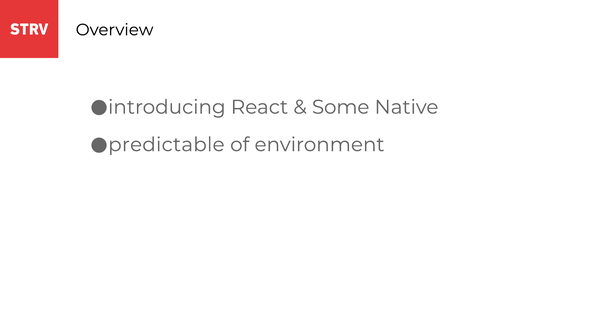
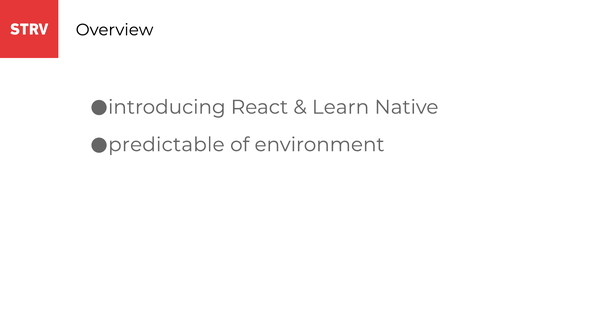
Some: Some -> Learn
